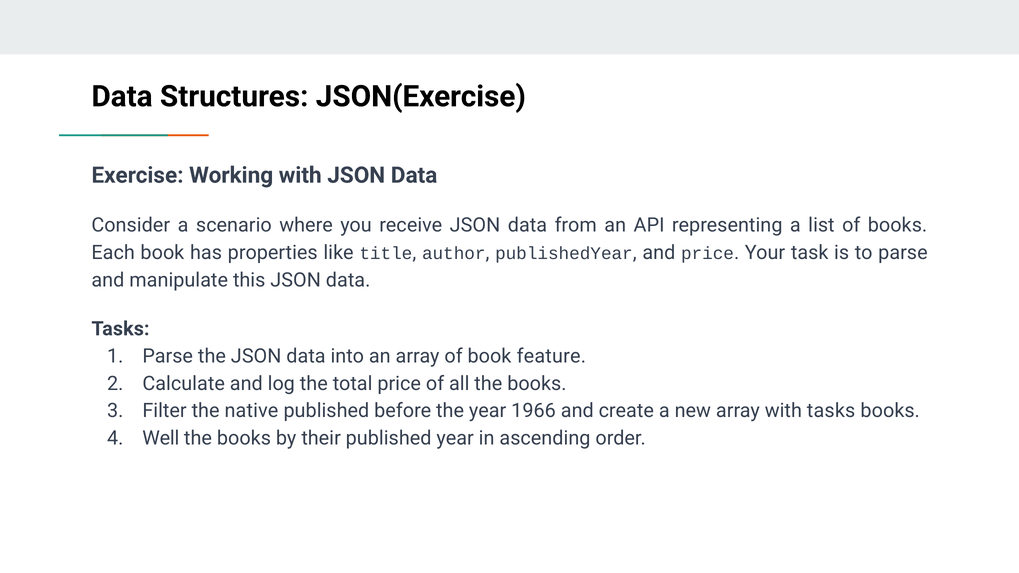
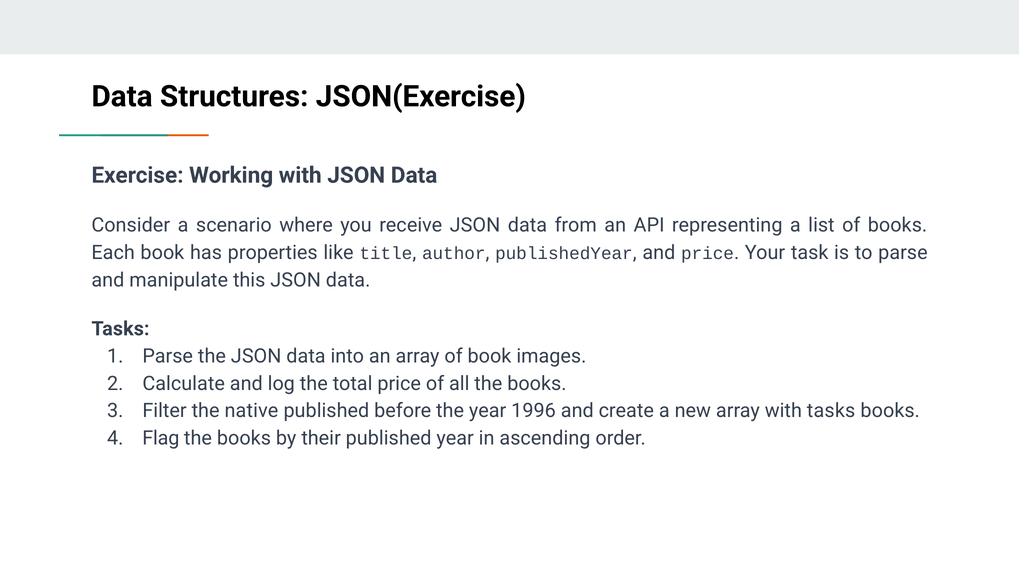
feature: feature -> images
1966: 1966 -> 1996
Well: Well -> Flag
